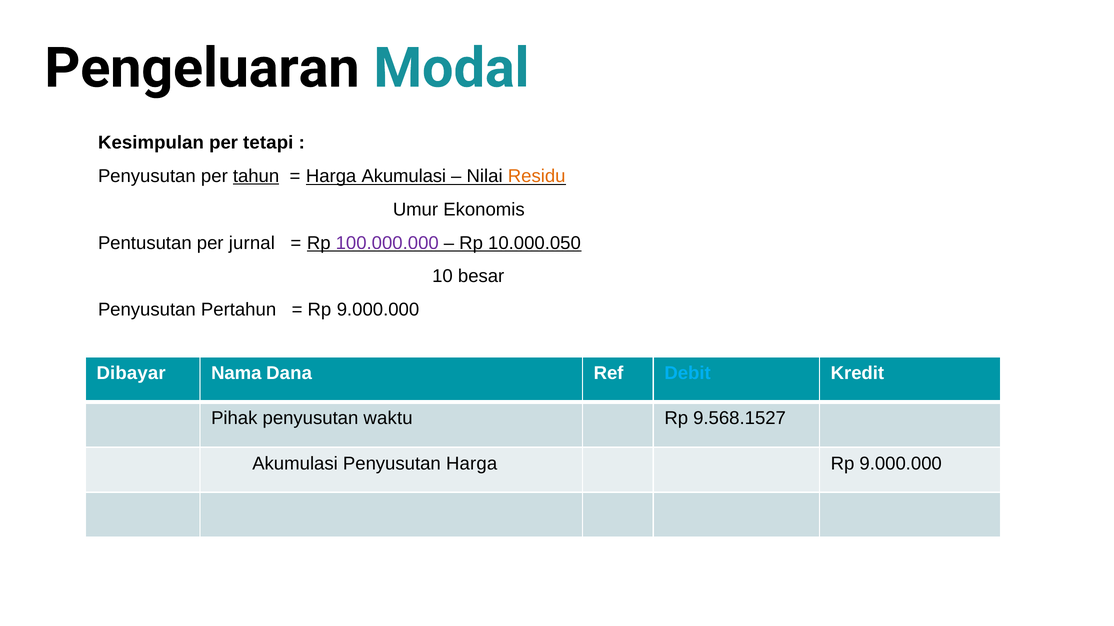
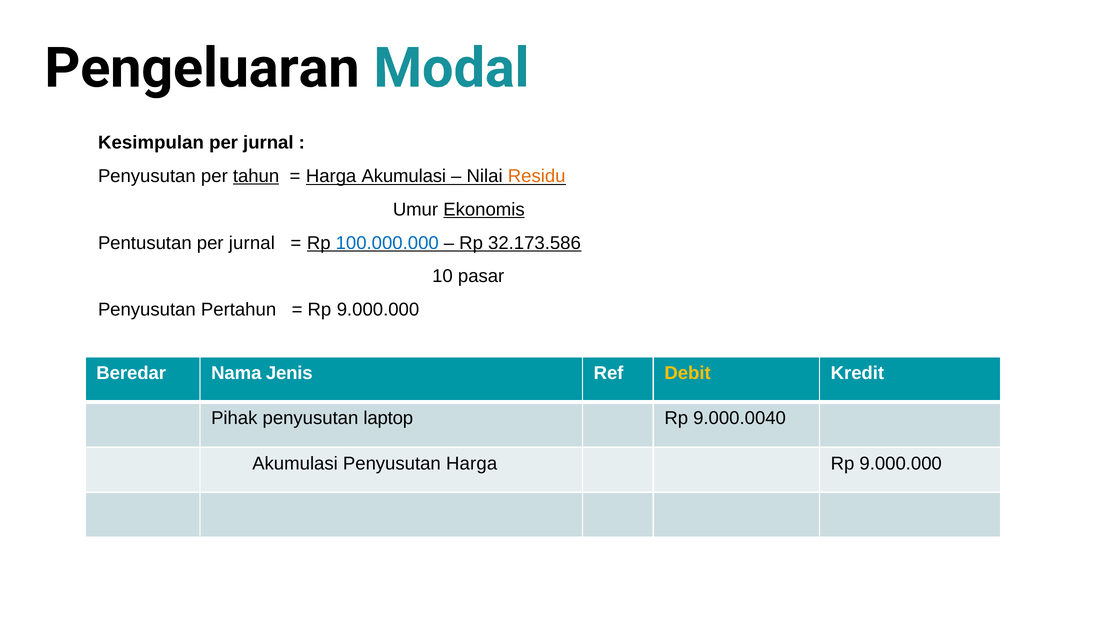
tetapi at (268, 143): tetapi -> jurnal
Ekonomis underline: none -> present
100.000.000 colour: purple -> blue
10.000.050: 10.000.050 -> 32.173.586
besar: besar -> pasar
Dibayar: Dibayar -> Beredar
Dana: Dana -> Jenis
Debit colour: light blue -> yellow
waktu: waktu -> laptop
9.568.1527: 9.568.1527 -> 9.000.0040
